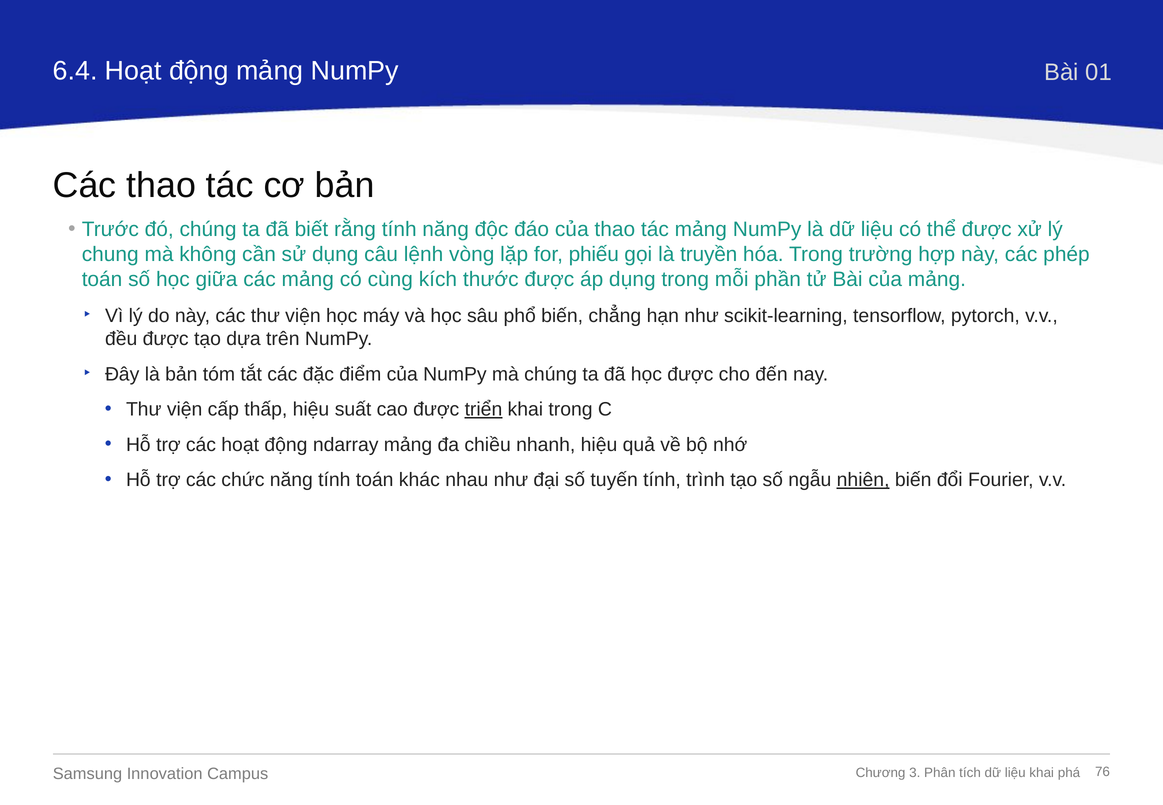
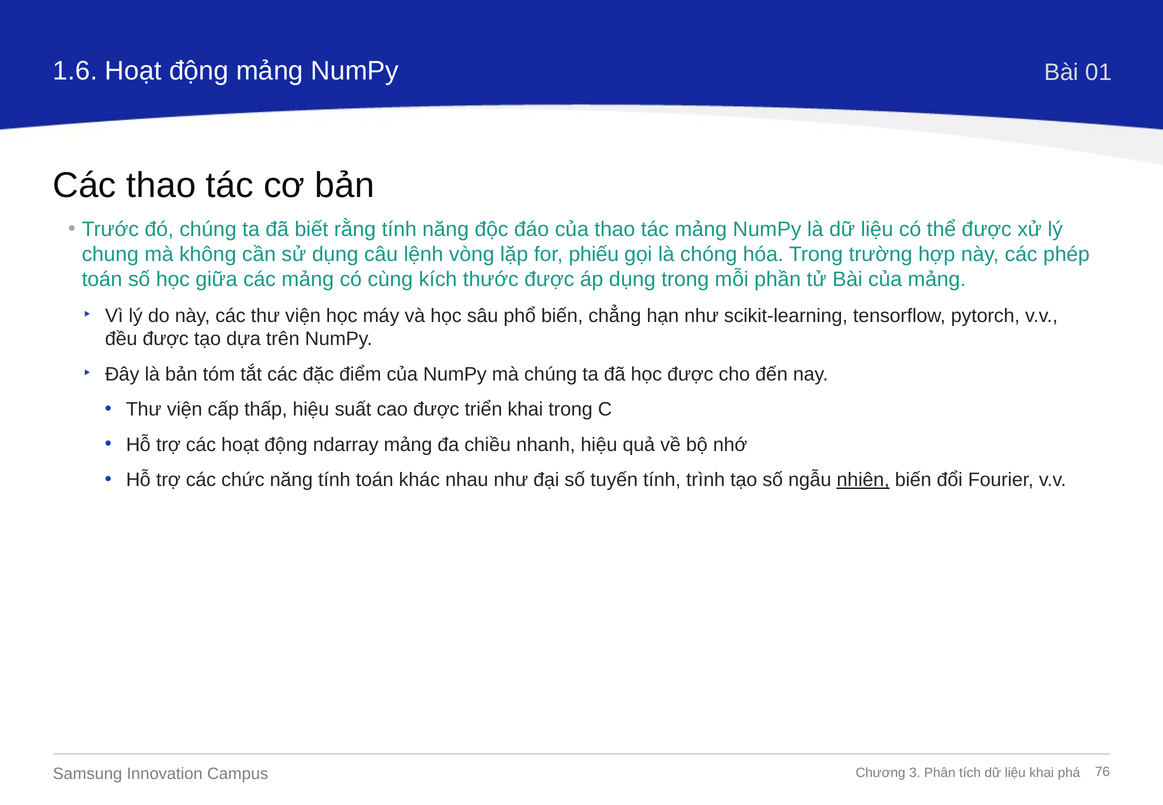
6.4: 6.4 -> 1.6
truyền: truyền -> chóng
triển underline: present -> none
